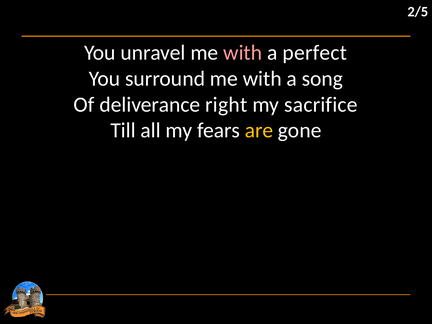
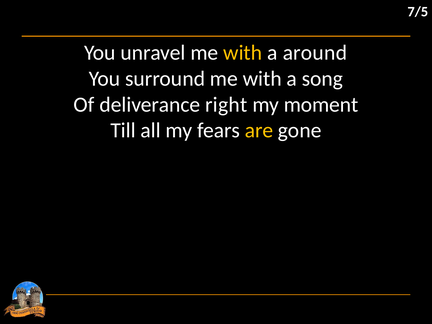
2/5: 2/5 -> 7/5
with at (243, 53) colour: pink -> yellow
perfect: perfect -> around
sacrifice: sacrifice -> moment
